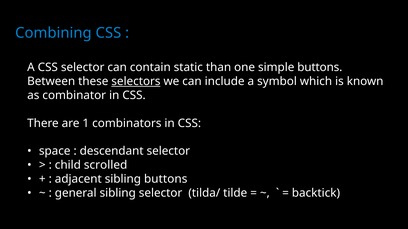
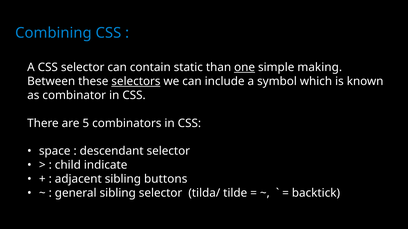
one underline: none -> present
simple buttons: buttons -> making
1: 1 -> 5
scrolled: scrolled -> indicate
